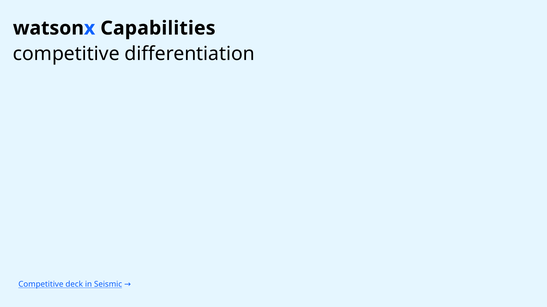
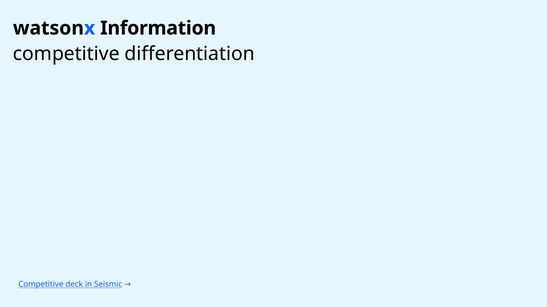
Capabilities: Capabilities -> Information
